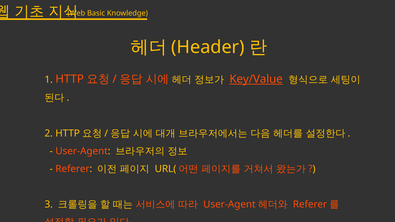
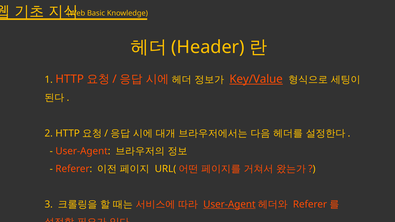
User-Agent at (229, 204) underline: none -> present
